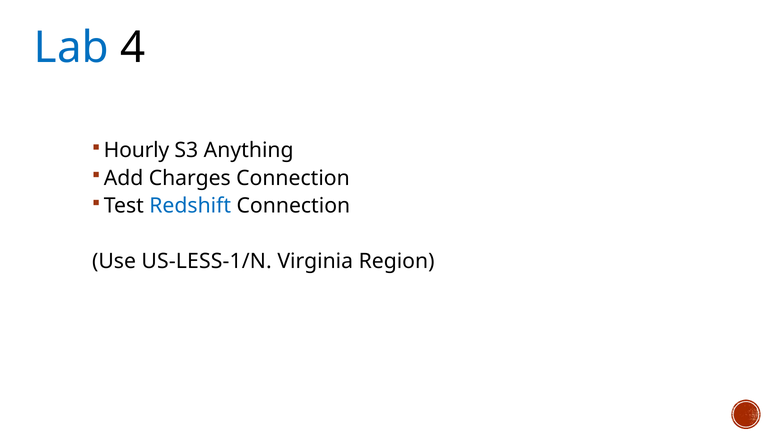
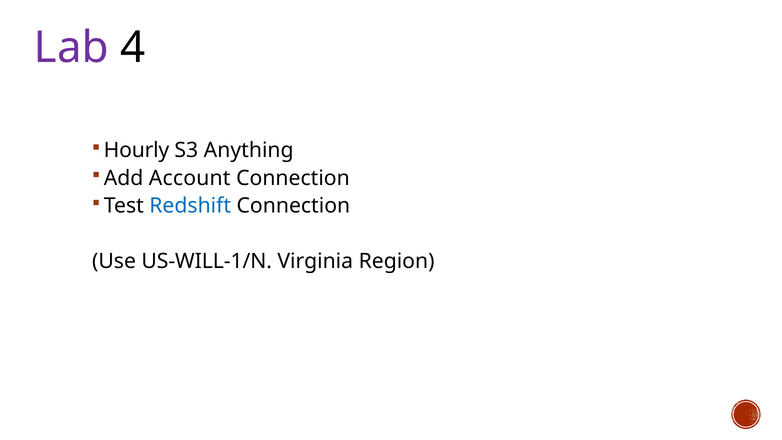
Lab colour: blue -> purple
Charges: Charges -> Account
US-LESS-1/N: US-LESS-1/N -> US-WILL-1/N
